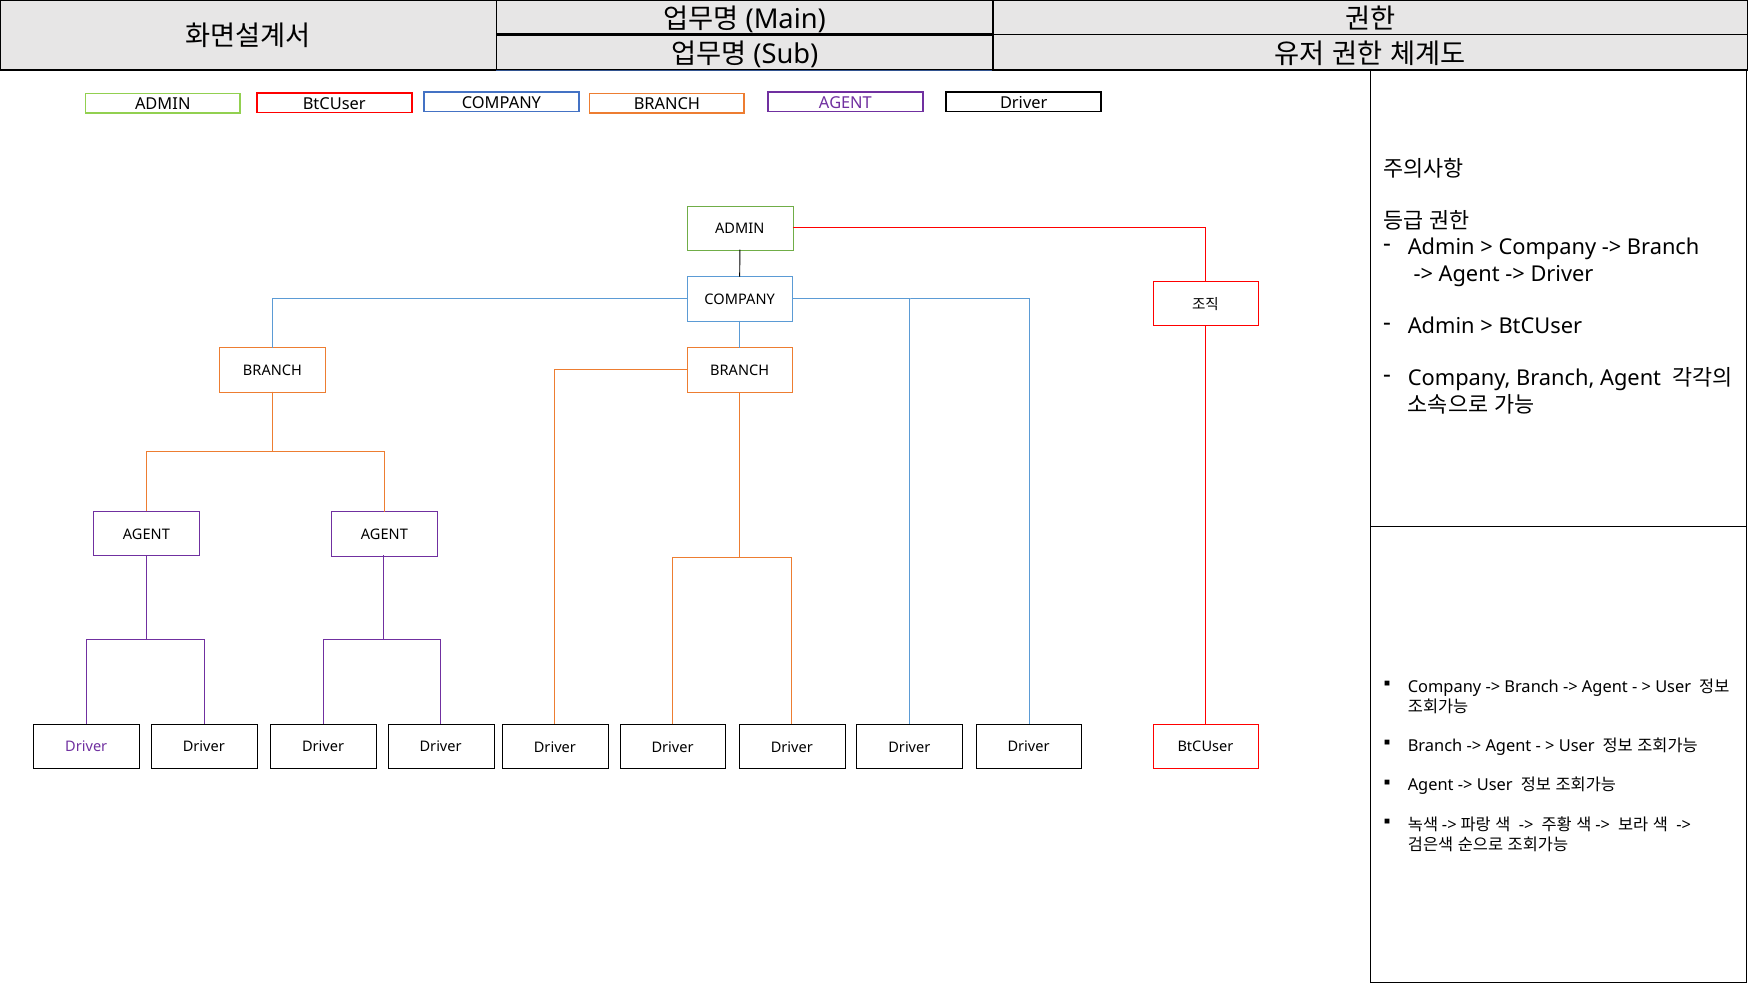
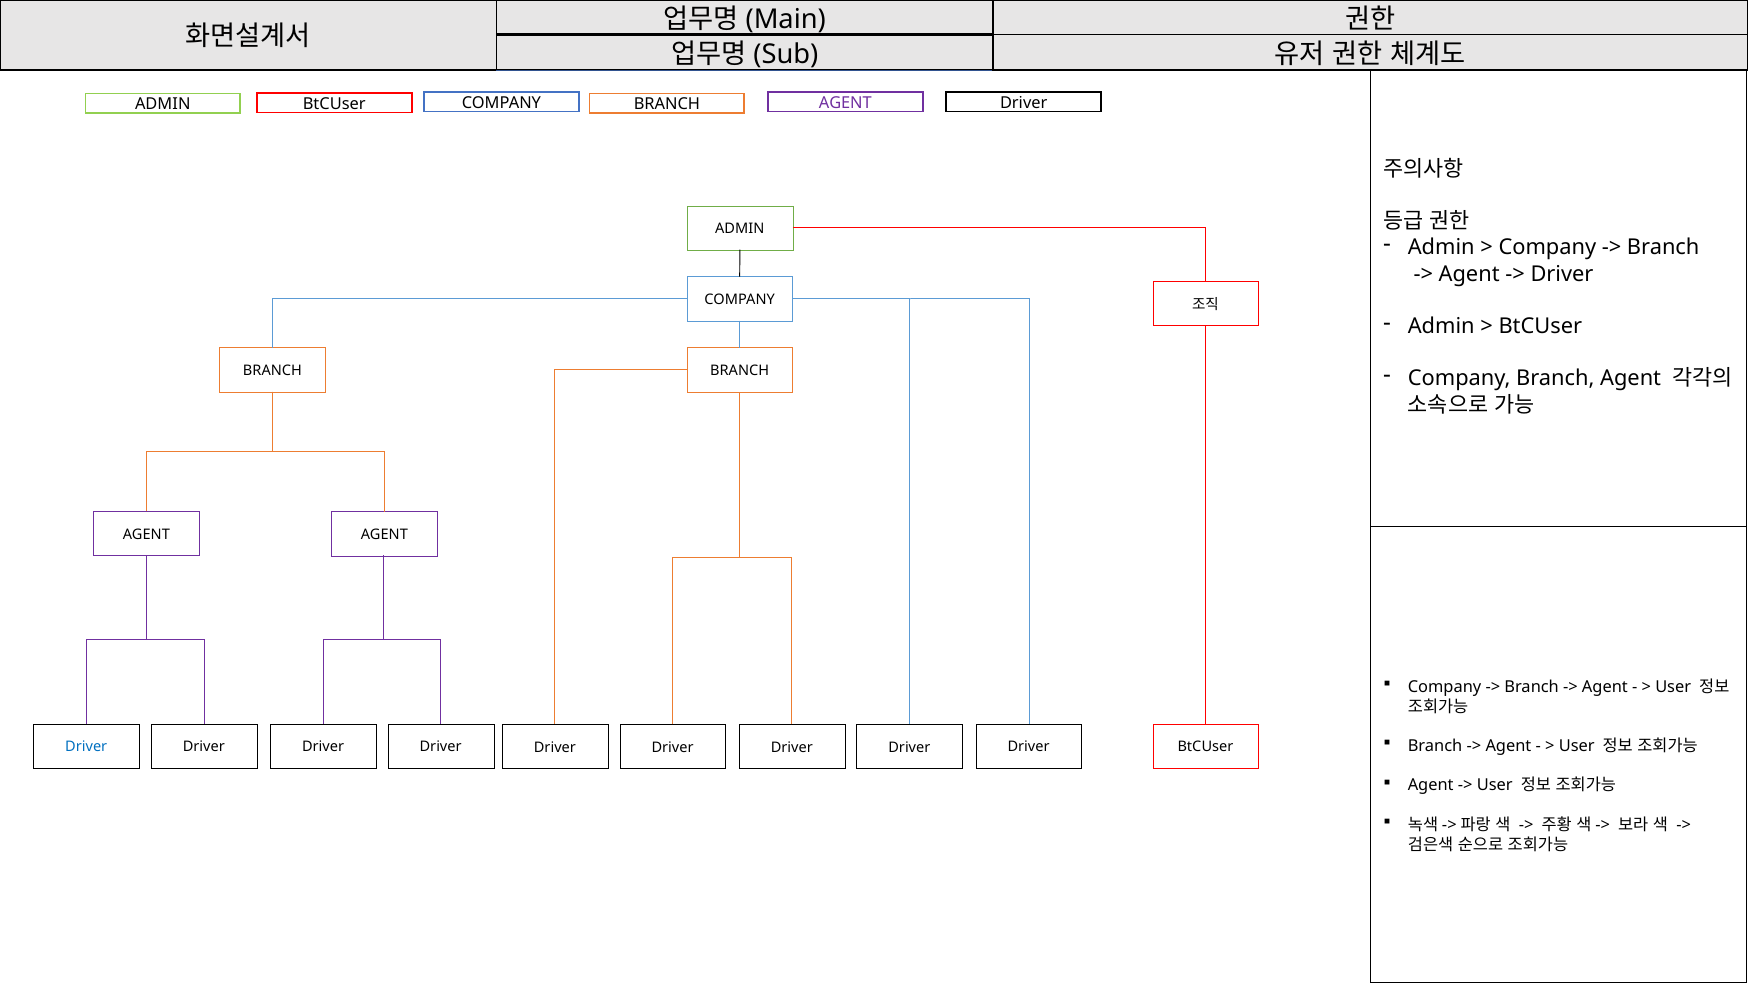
Driver at (86, 747) colour: purple -> blue
